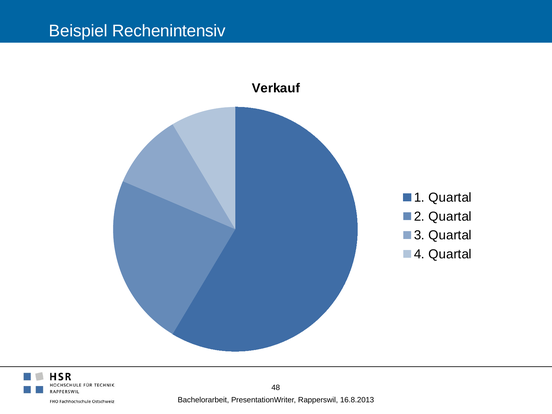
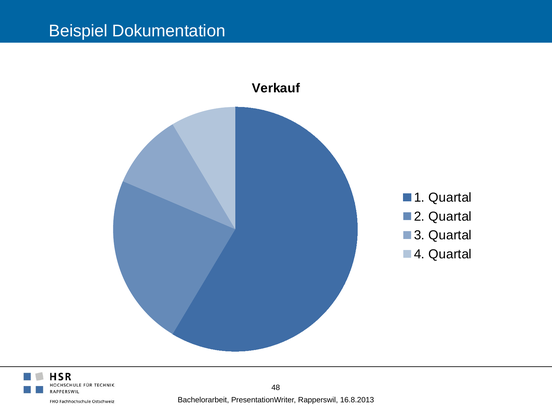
Rechenintensiv: Rechenintensiv -> Dokumentation
